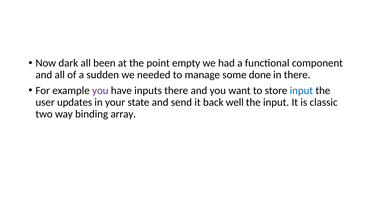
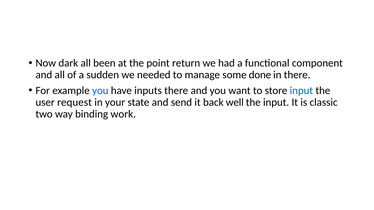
empty: empty -> return
you at (100, 91) colour: purple -> blue
updates: updates -> request
array: array -> work
